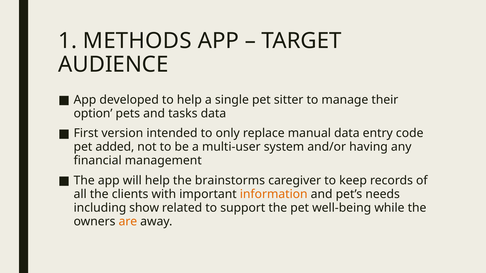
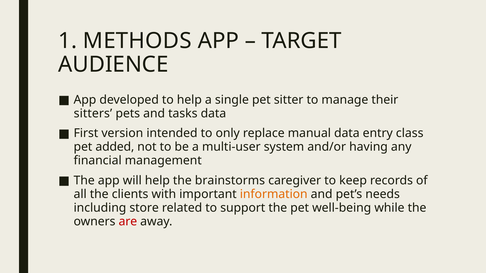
option: option -> sitters
code: code -> class
show: show -> store
are colour: orange -> red
